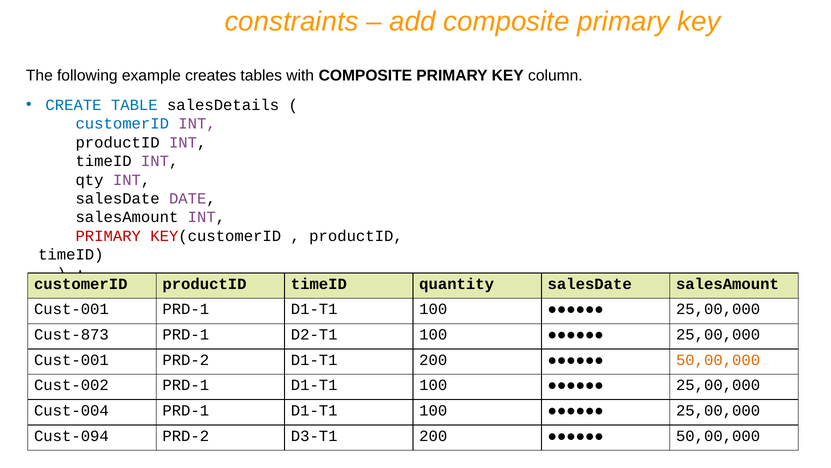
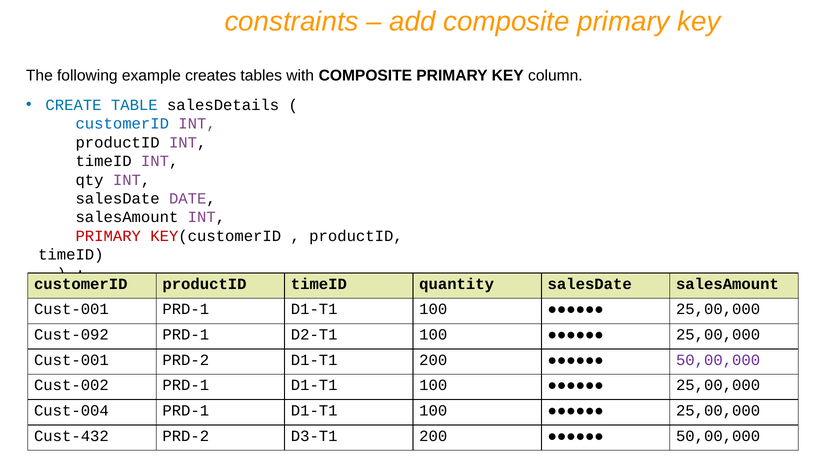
Cust-873: Cust-873 -> Cust-092
50,00,000 at (718, 360) colour: orange -> purple
Cust-094: Cust-094 -> Cust-432
